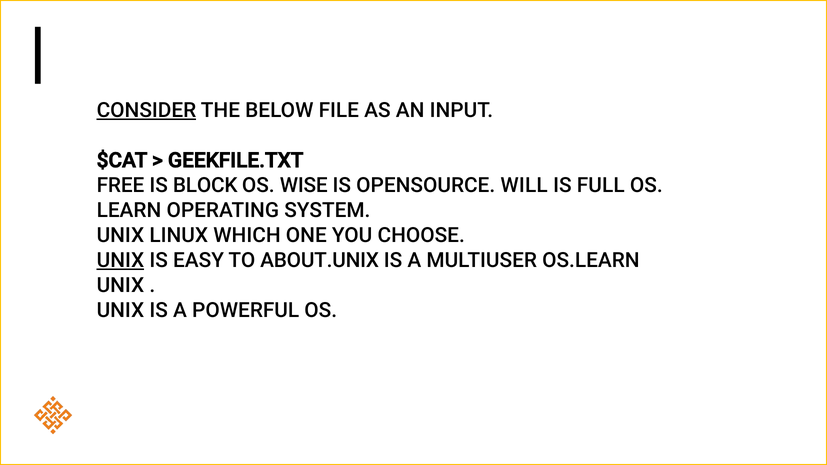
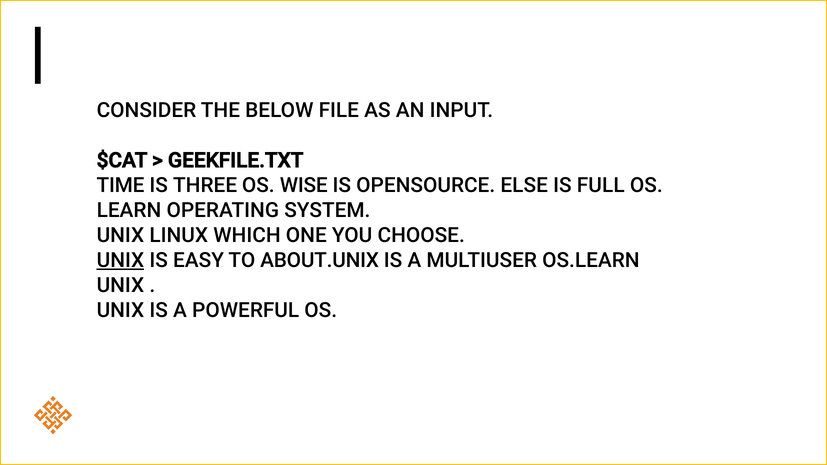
CONSIDER underline: present -> none
FREE: FREE -> TIME
BLOCK: BLOCK -> THREE
WILL: WILL -> ELSE
